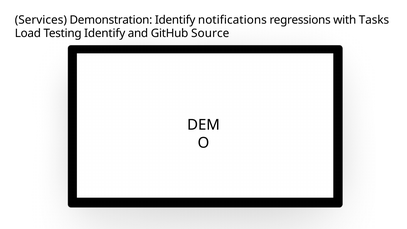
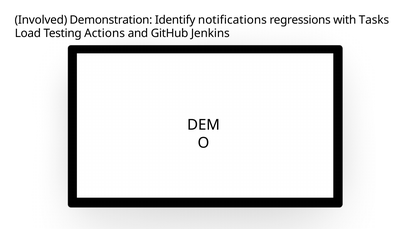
Services: Services -> Involved
Testing Identify: Identify -> Actions
Source: Source -> Jenkins
